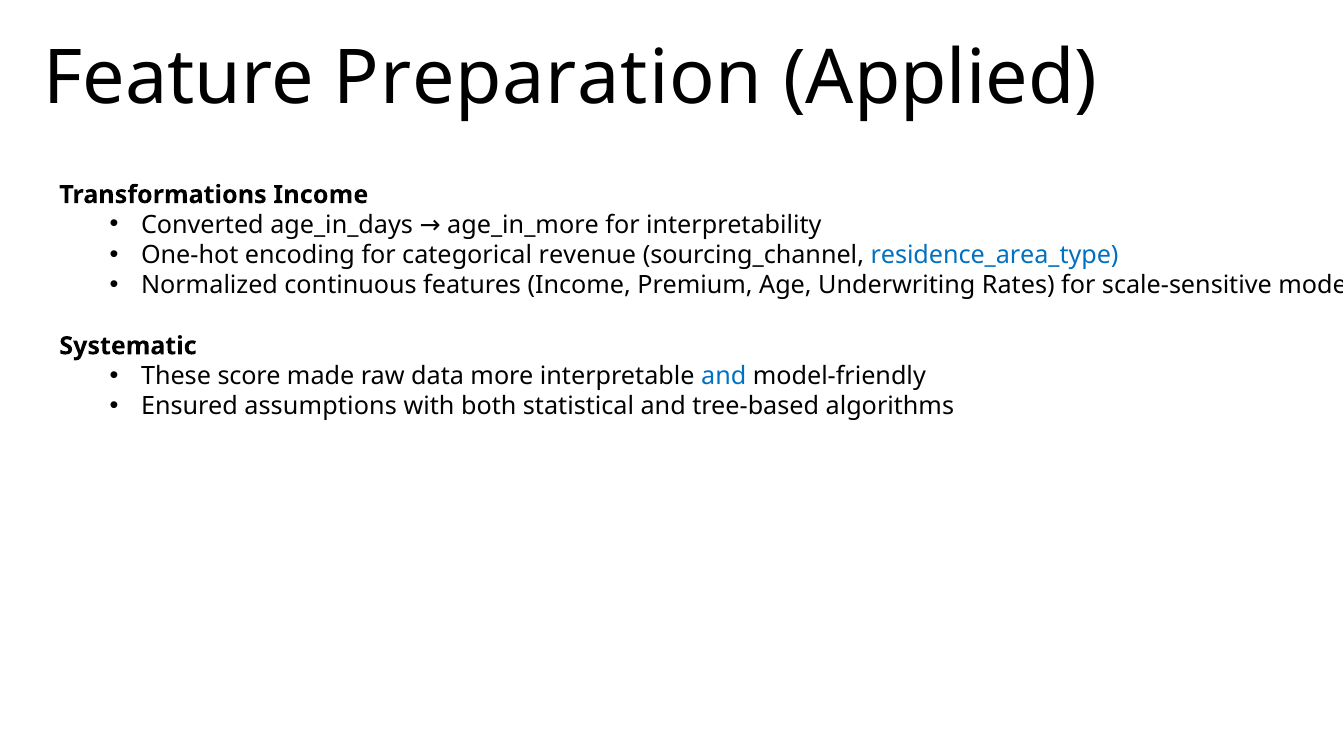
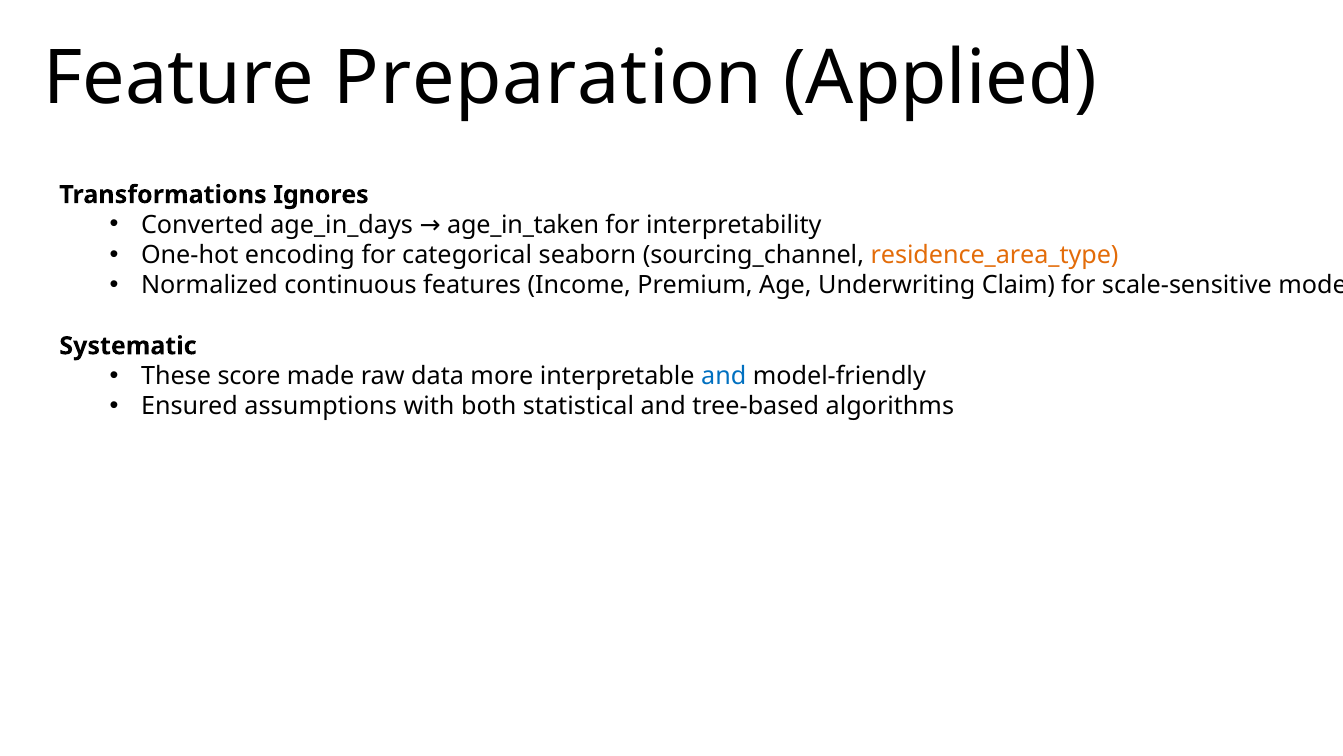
Transformations Income: Income -> Ignores
age_in_more: age_in_more -> age_in_taken
revenue: revenue -> seaborn
residence_area_type colour: blue -> orange
Rates: Rates -> Claim
